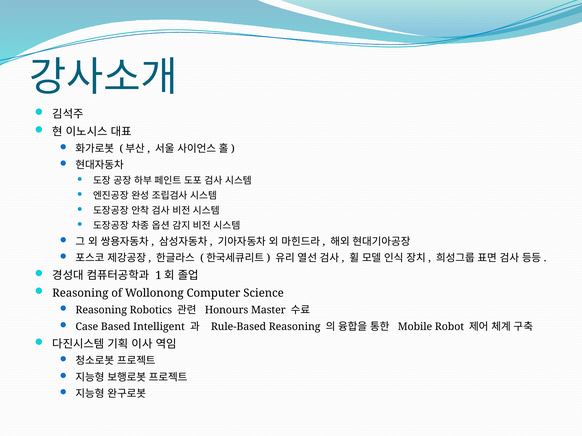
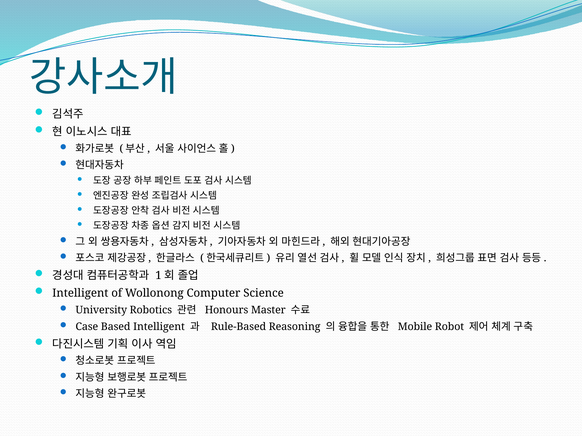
Reasoning at (80, 294): Reasoning -> Intelligent
Reasoning at (101, 310): Reasoning -> University
